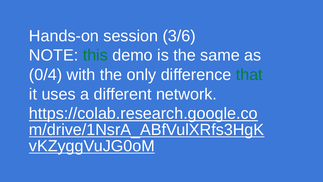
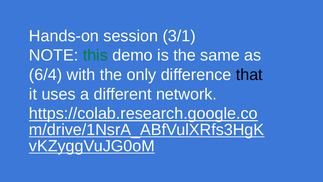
3/6: 3/6 -> 3/1
0/4: 0/4 -> 6/4
that colour: green -> black
